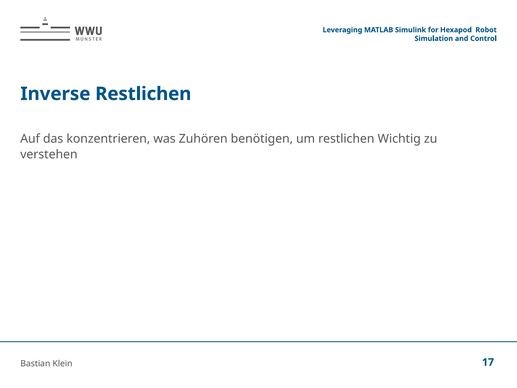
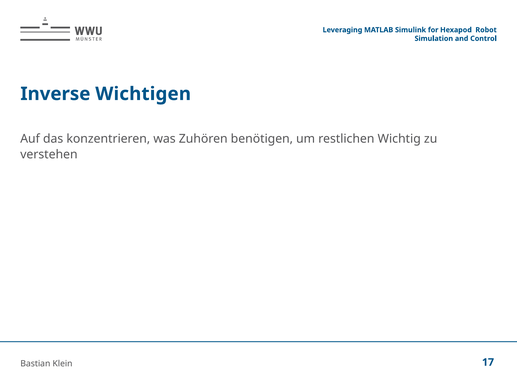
Inverse Restlichen: Restlichen -> Wichtigen
